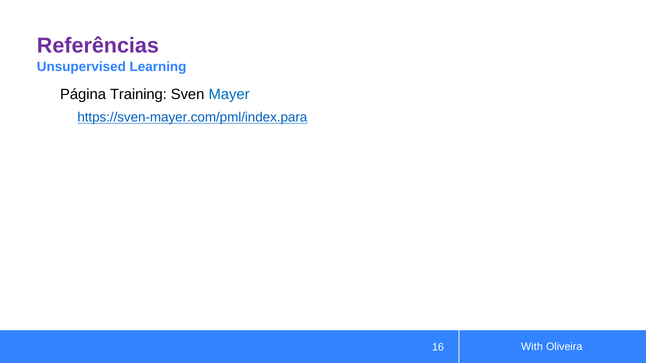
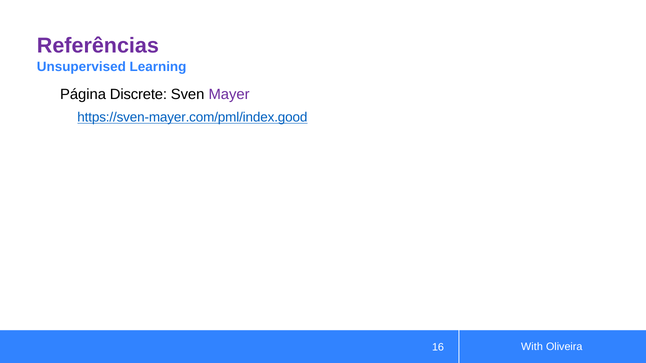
Training: Training -> Discrete
Mayer colour: blue -> purple
https://sven-mayer.com/pml/index.para: https://sven-mayer.com/pml/index.para -> https://sven-mayer.com/pml/index.good
